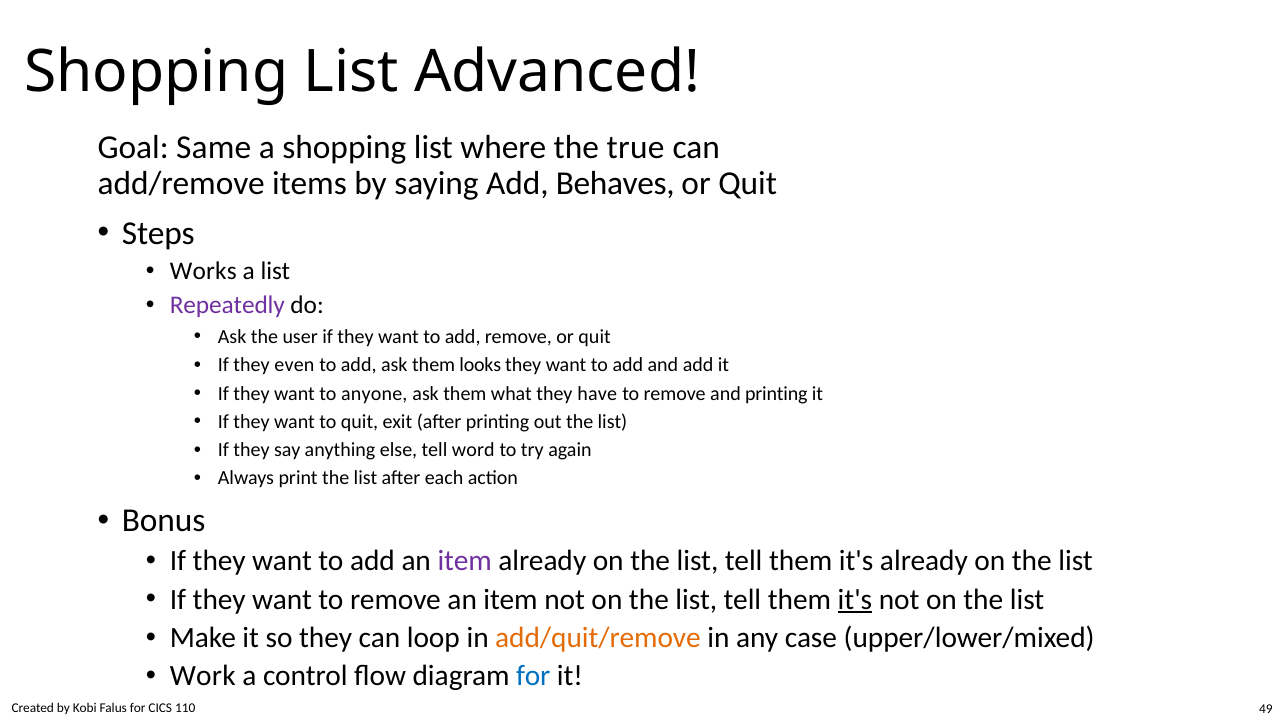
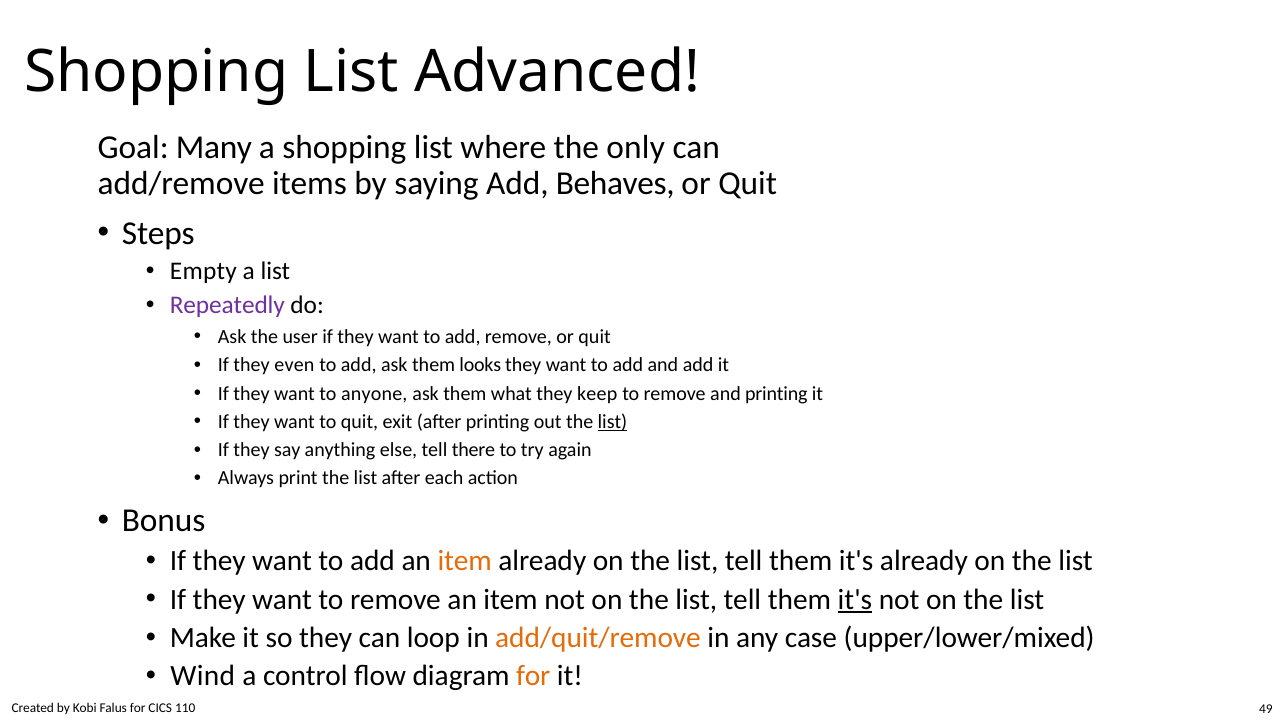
Same: Same -> Many
true: true -> only
Works: Works -> Empty
have: have -> keep
list at (612, 422) underline: none -> present
word: word -> there
item at (465, 561) colour: purple -> orange
Work: Work -> Wind
for at (533, 676) colour: blue -> orange
